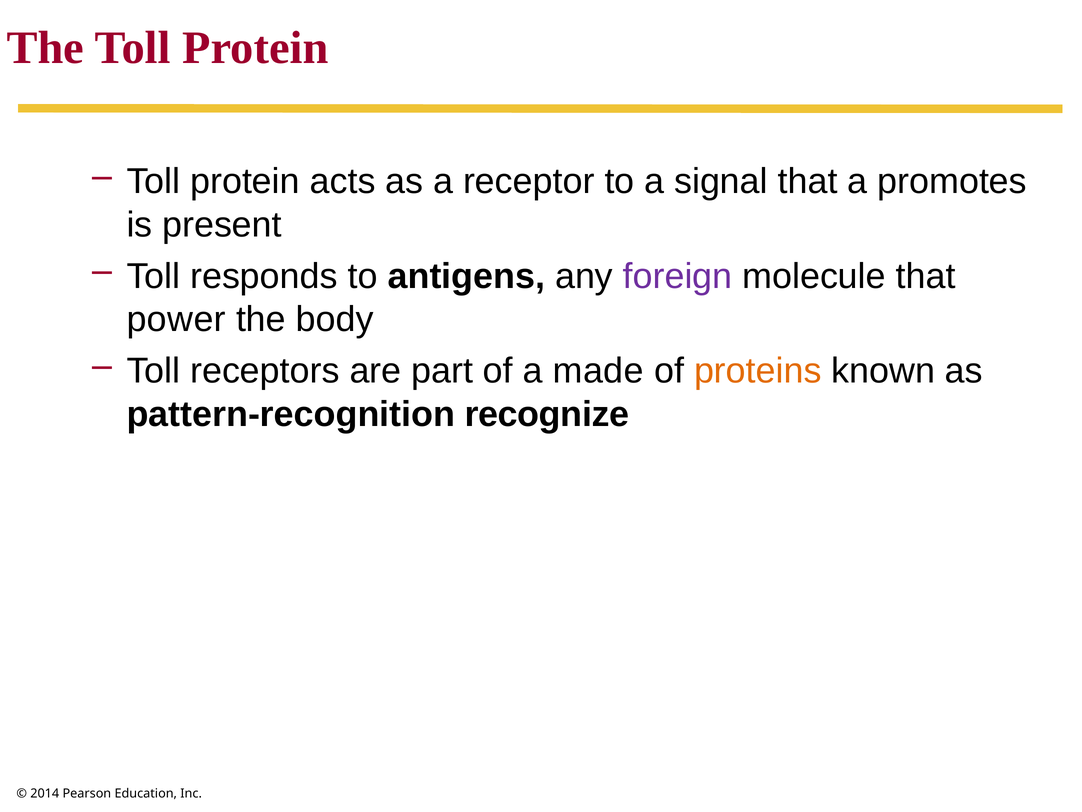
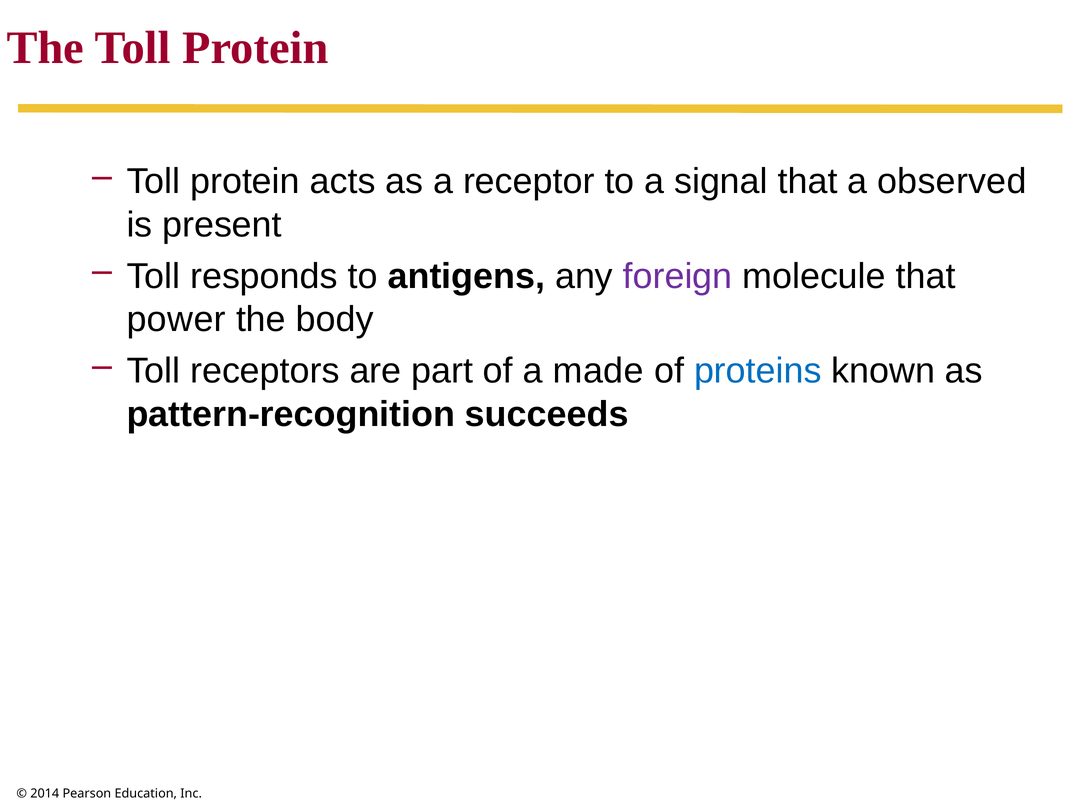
promotes: promotes -> observed
proteins colour: orange -> blue
recognize: recognize -> succeeds
